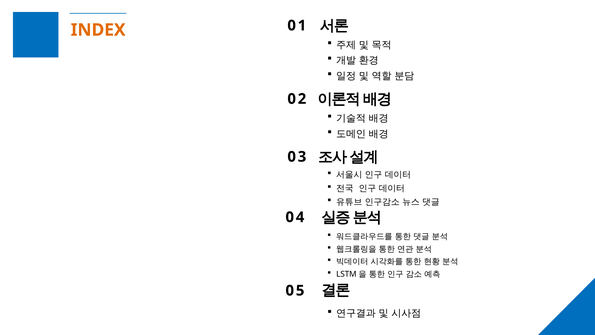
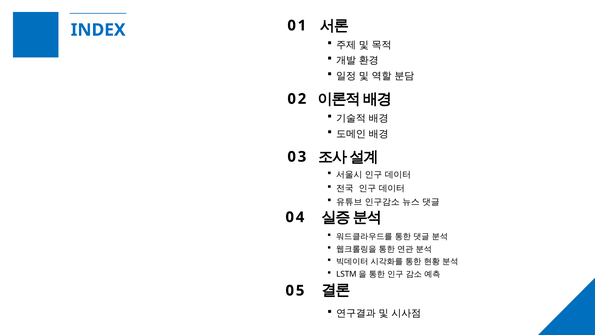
INDEX colour: orange -> blue
